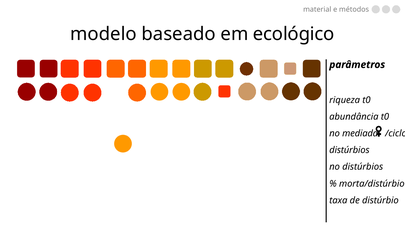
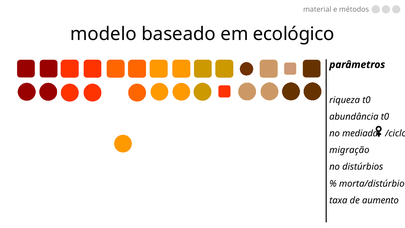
distúrbios at (349, 150): distúrbios -> migração
distúrbio: distúrbio -> aumento
